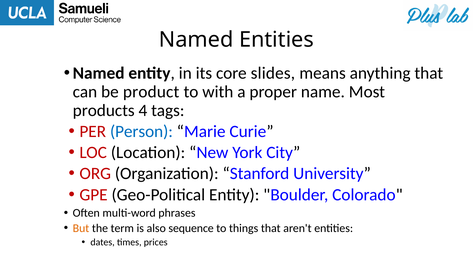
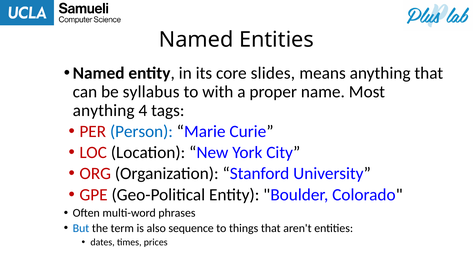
product: product -> syllabus
products at (104, 110): products -> anything
But colour: orange -> blue
